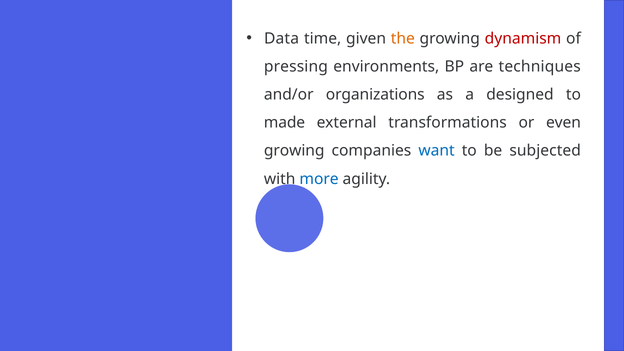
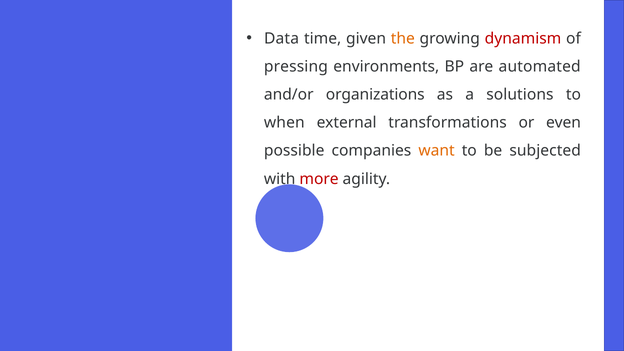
techniques: techniques -> automated
designed: designed -> solutions
made: made -> when
growing at (294, 151): growing -> possible
want colour: blue -> orange
more colour: blue -> red
